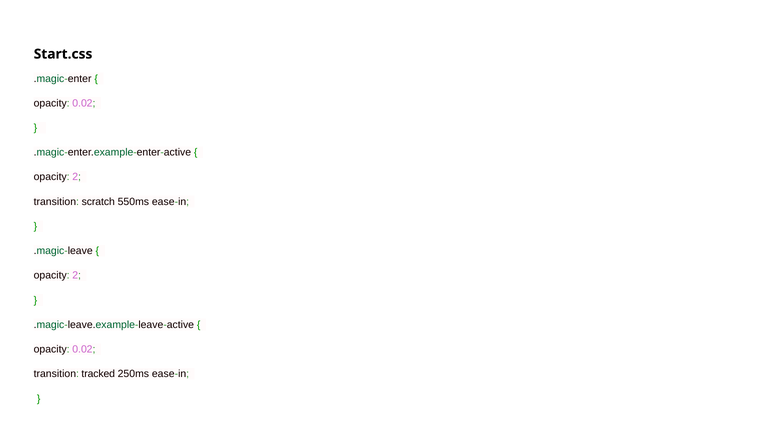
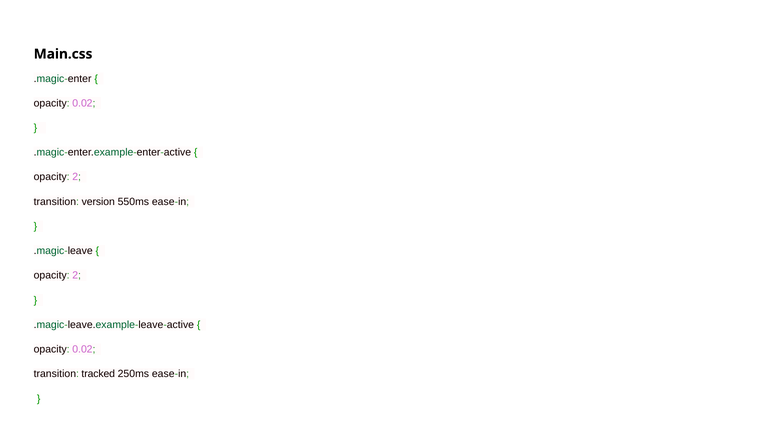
Start.css: Start.css -> Main.css
scratch: scratch -> version
